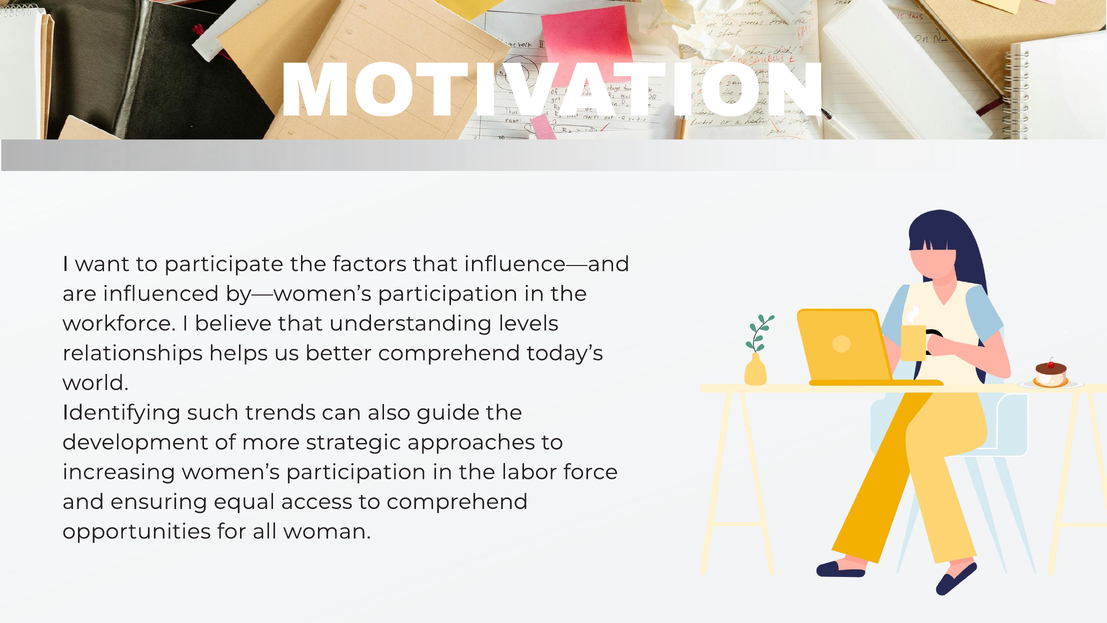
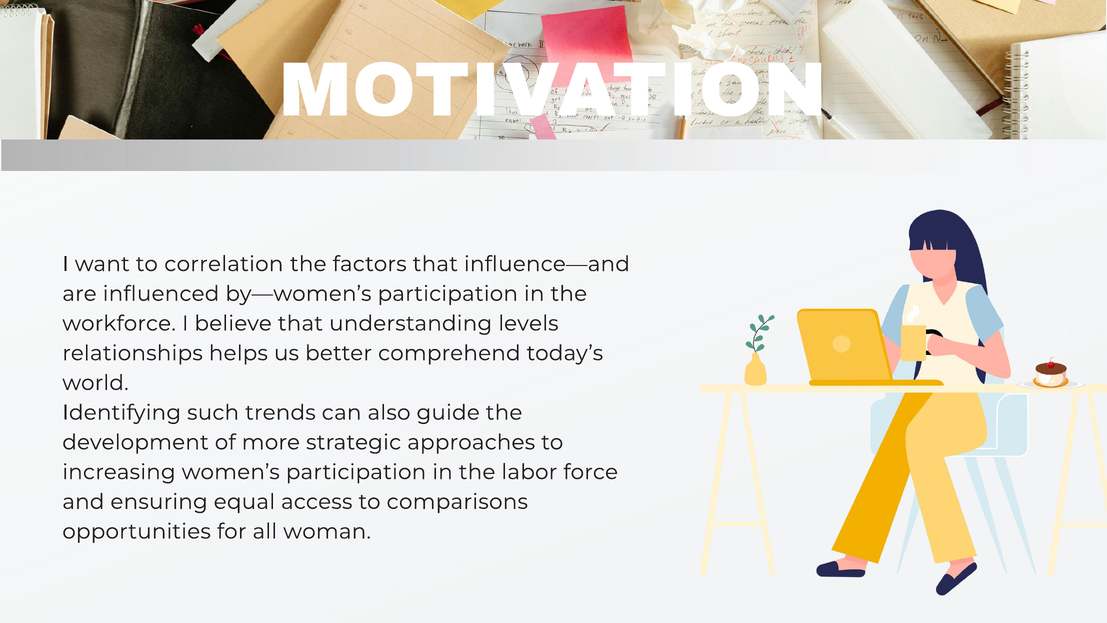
participate: participate -> correlation
to comprehend: comprehend -> comparisons
